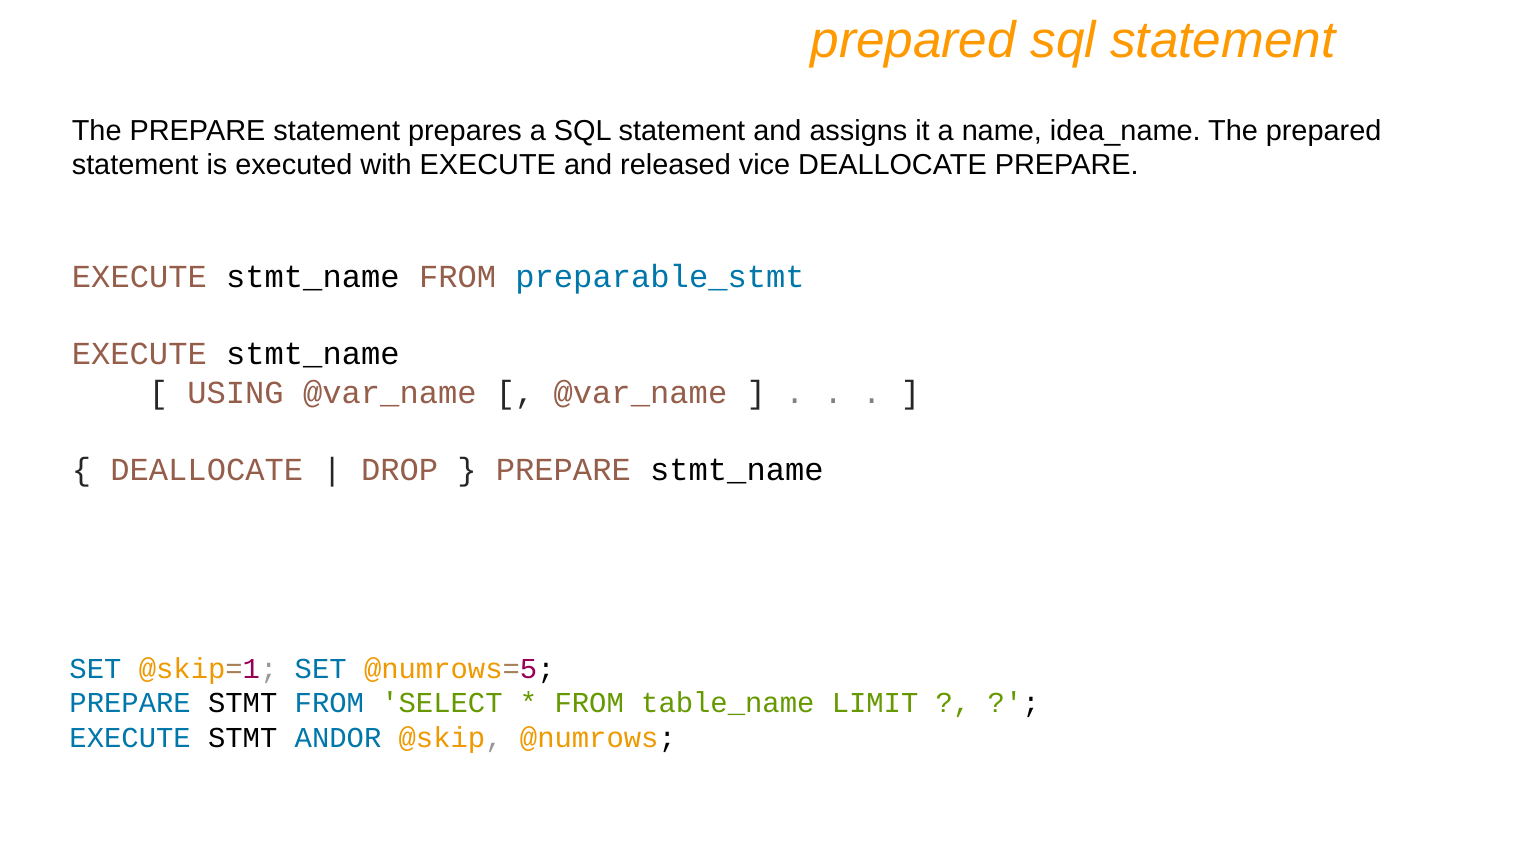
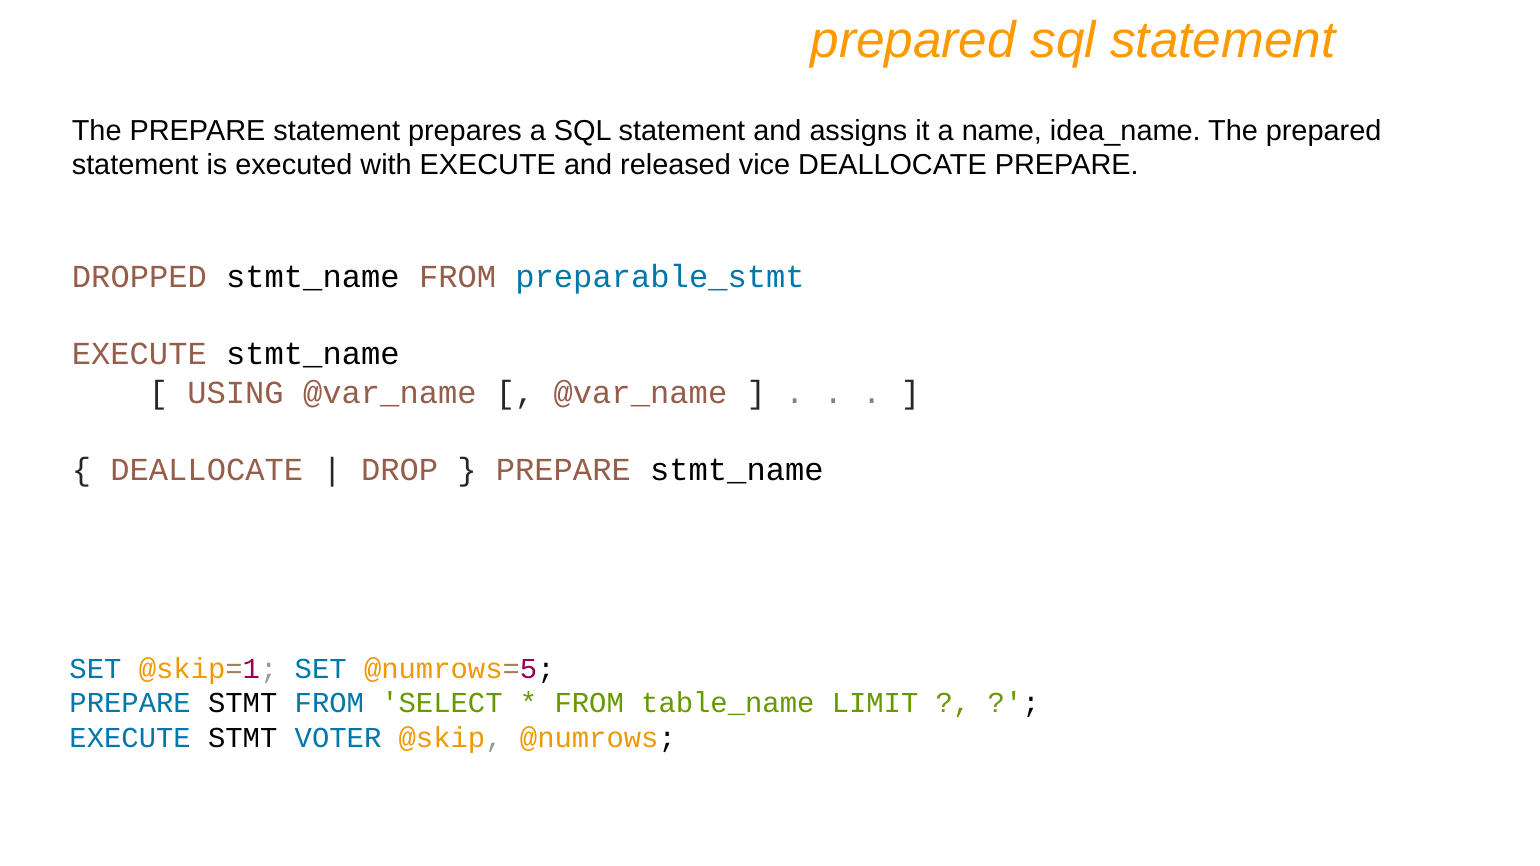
EXECUTE at (139, 277): EXECUTE -> DROPPED
ANDOR: ANDOR -> VOTER
